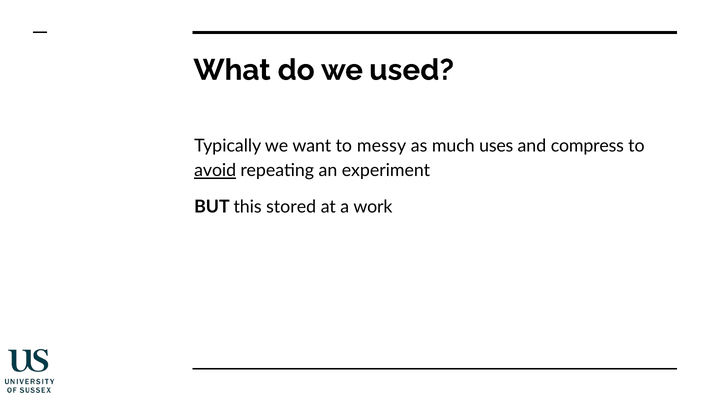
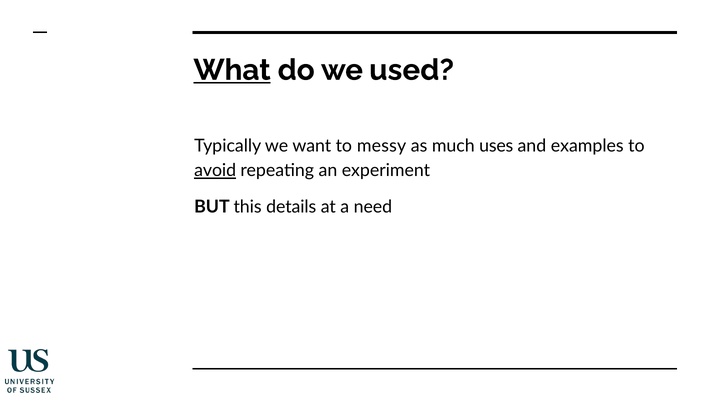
What underline: none -> present
compress: compress -> examples
stored: stored -> details
work: work -> need
